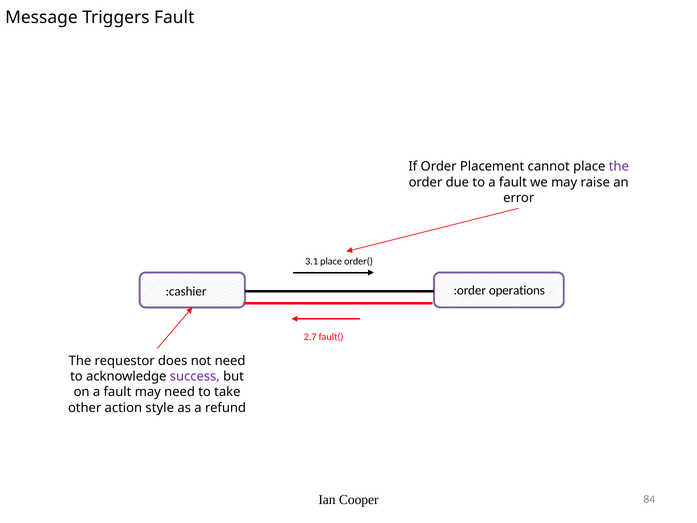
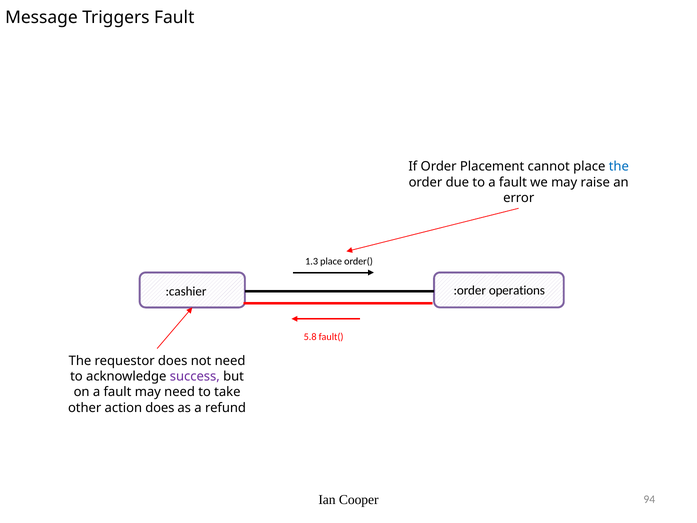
the at (619, 167) colour: purple -> blue
3.1: 3.1 -> 1.3
2.7: 2.7 -> 5.8
action style: style -> does
84: 84 -> 94
